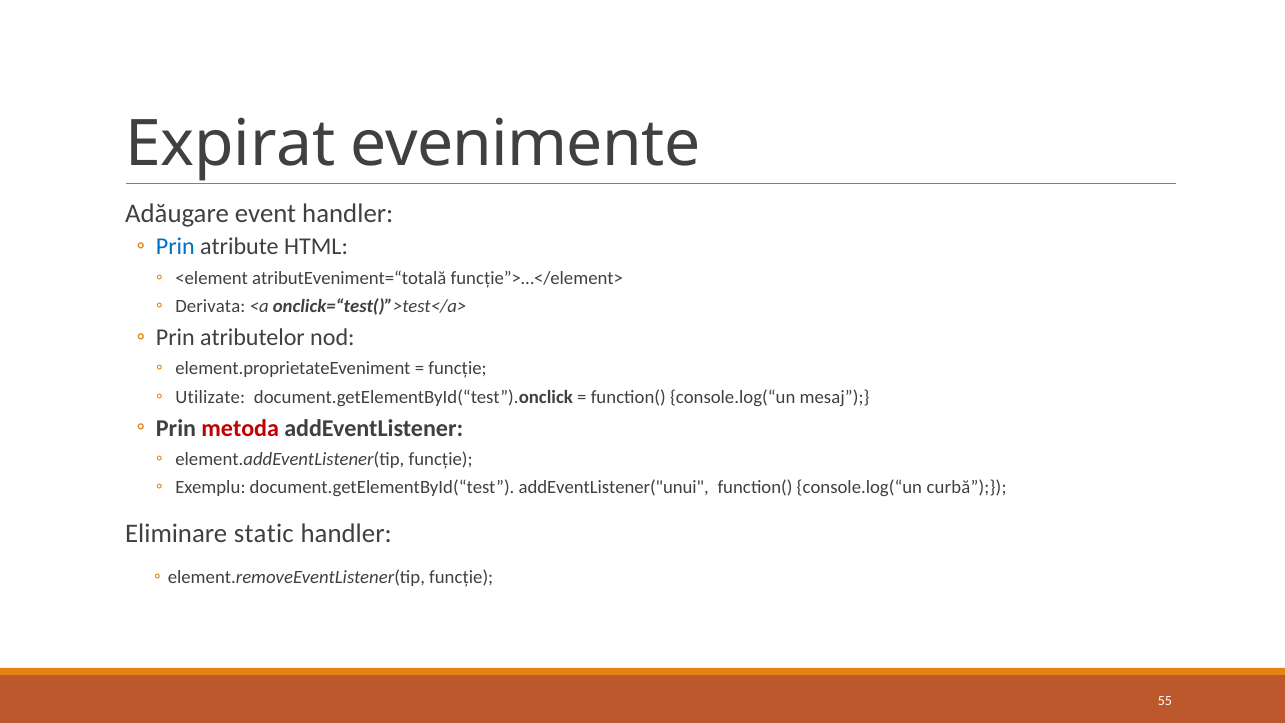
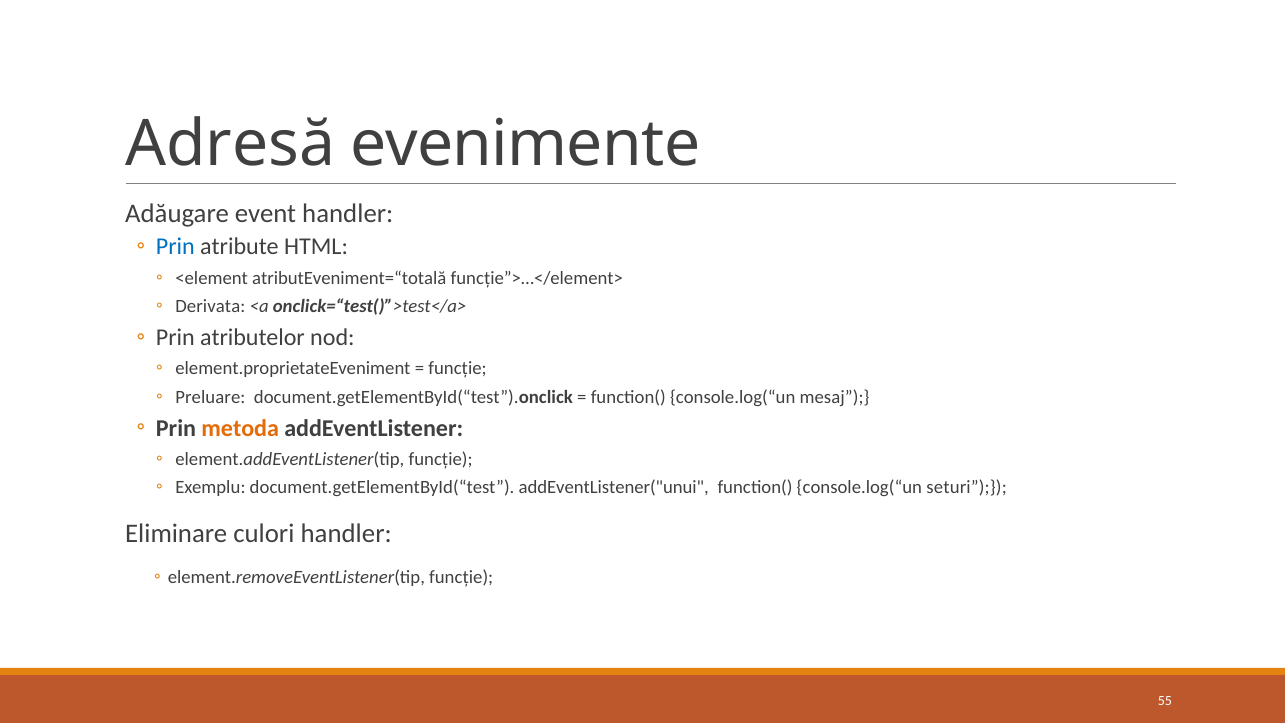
Expirat: Expirat -> Adresă
Utilizate: Utilizate -> Preluare
metoda colour: red -> orange
curbă: curbă -> seturi
static: static -> culori
